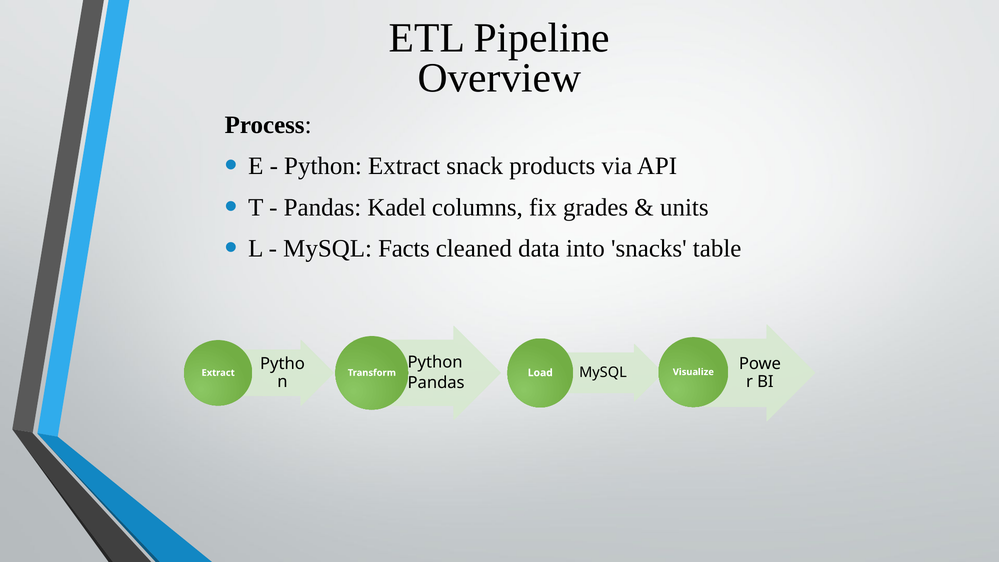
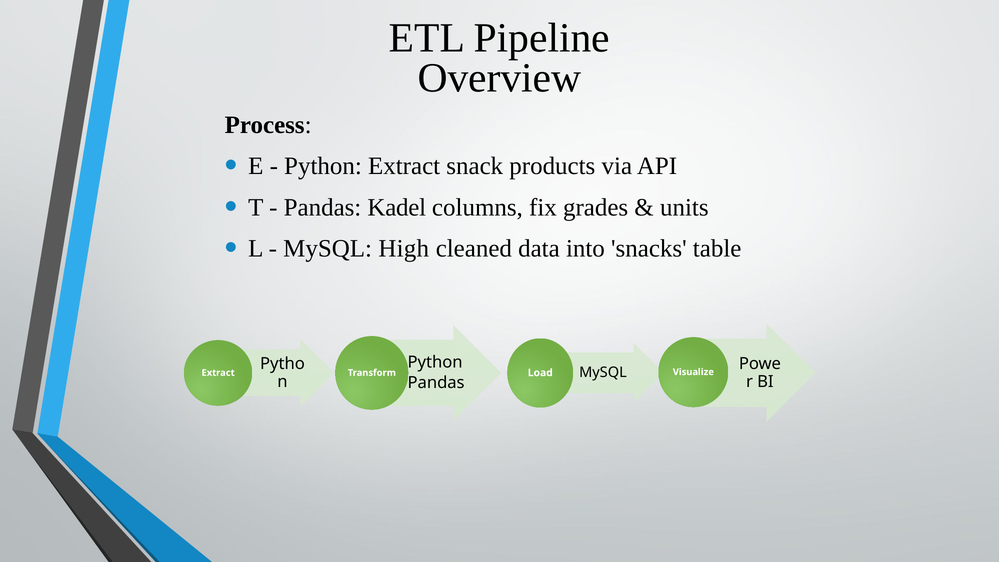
Facts: Facts -> High
